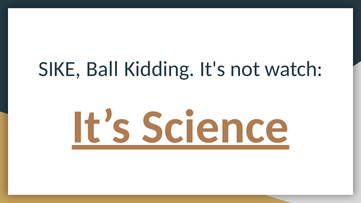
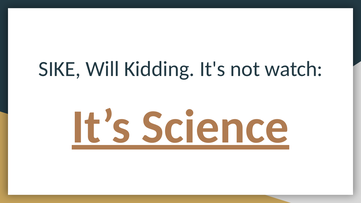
Ball: Ball -> Will
